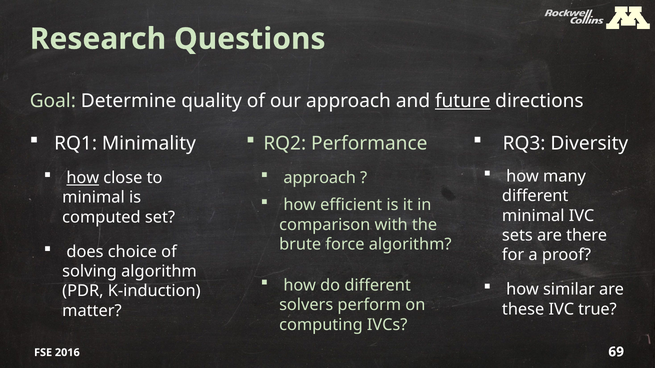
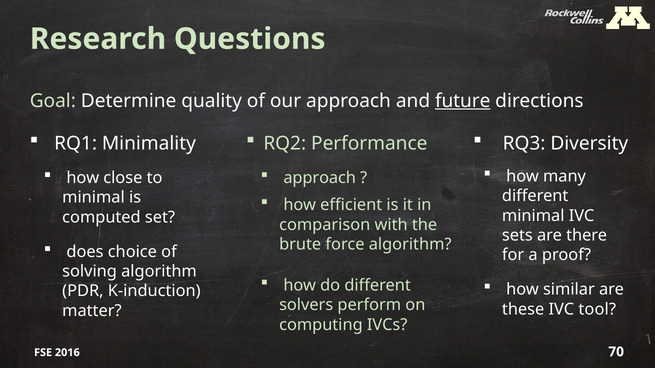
how at (83, 178) underline: present -> none
true: true -> tool
69: 69 -> 70
